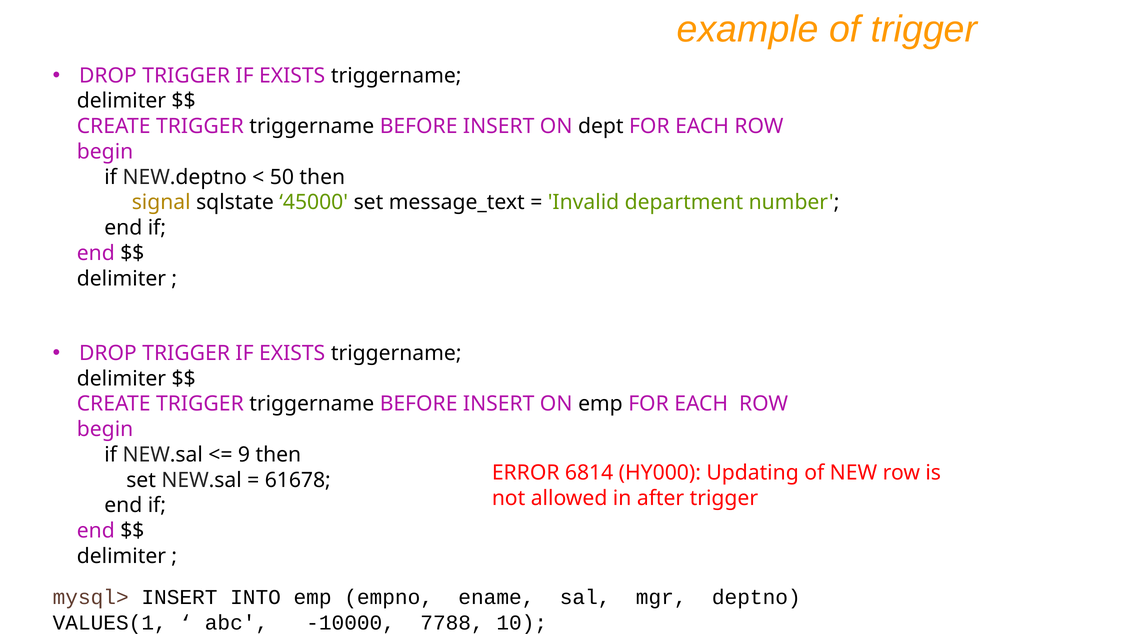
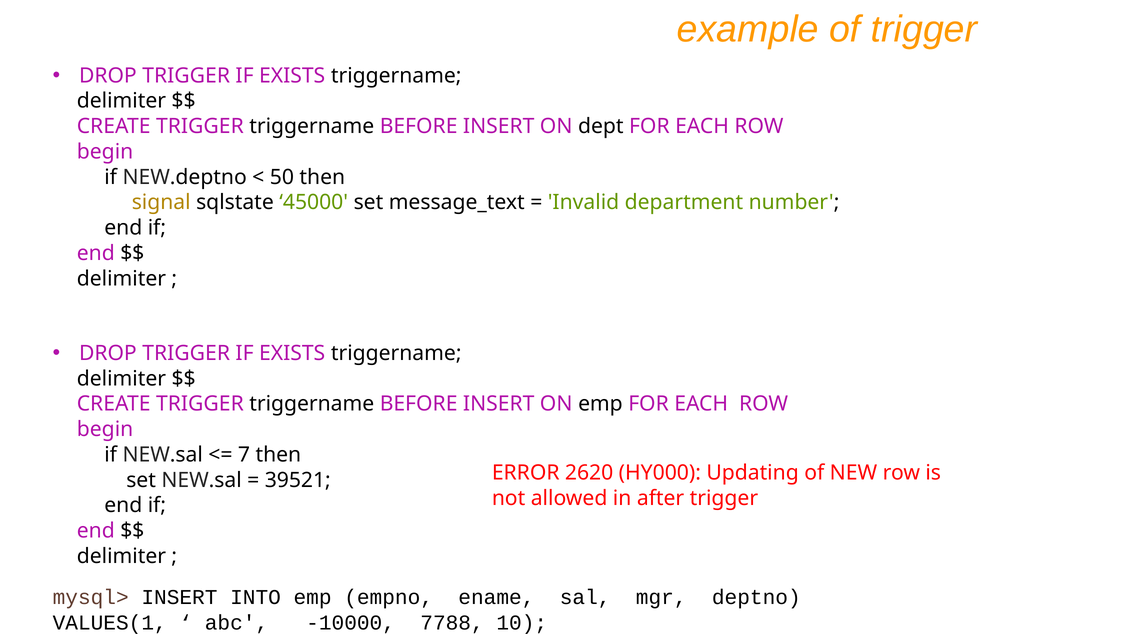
9: 9 -> 7
6814: 6814 -> 2620
61678: 61678 -> 39521
